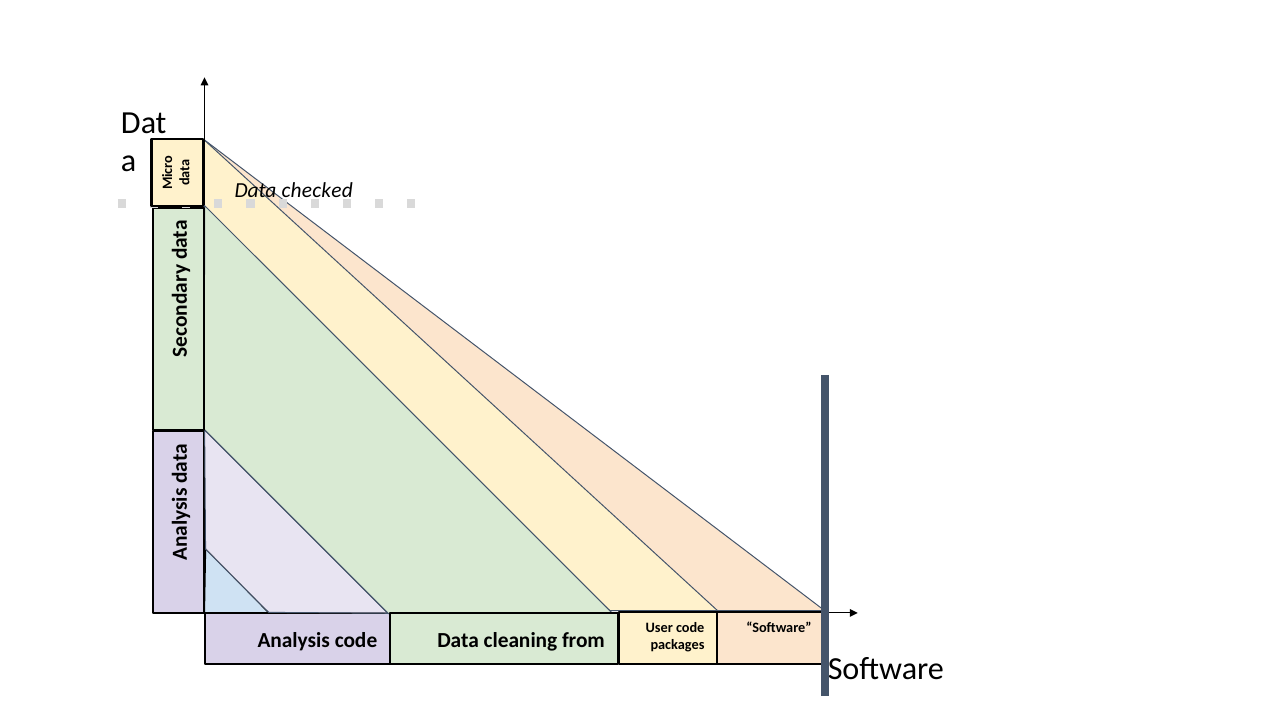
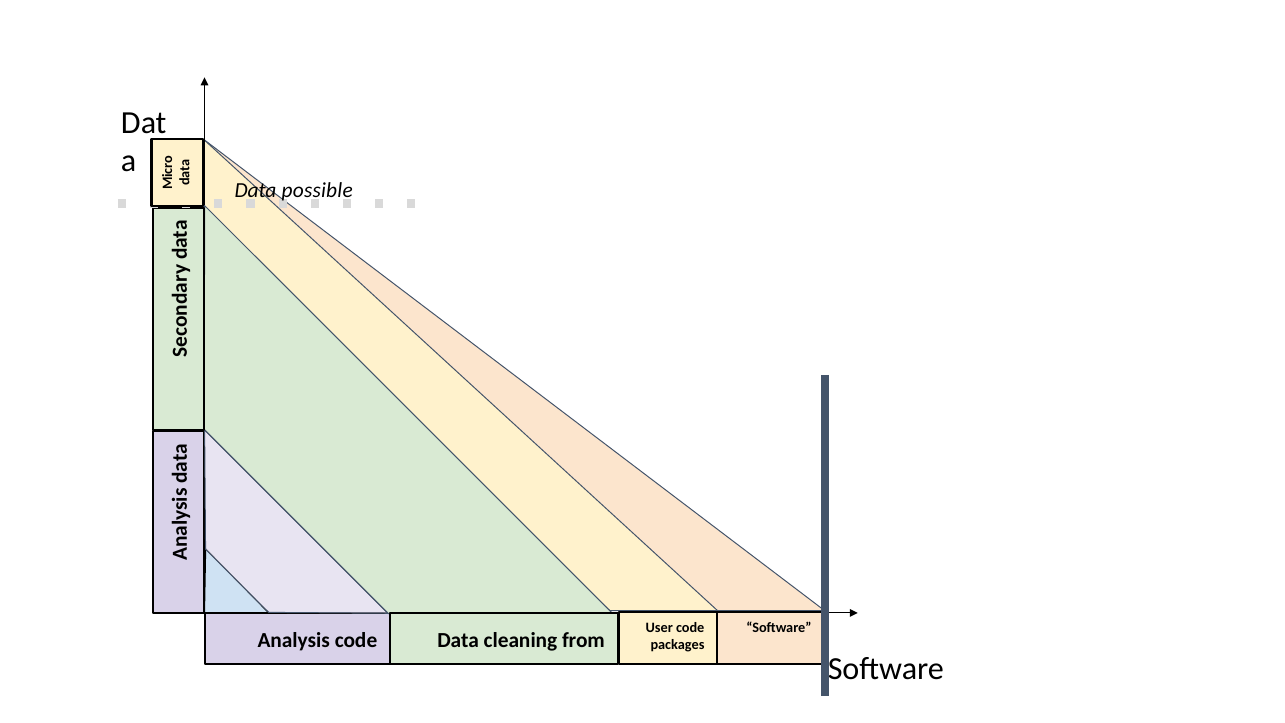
checked: checked -> possible
